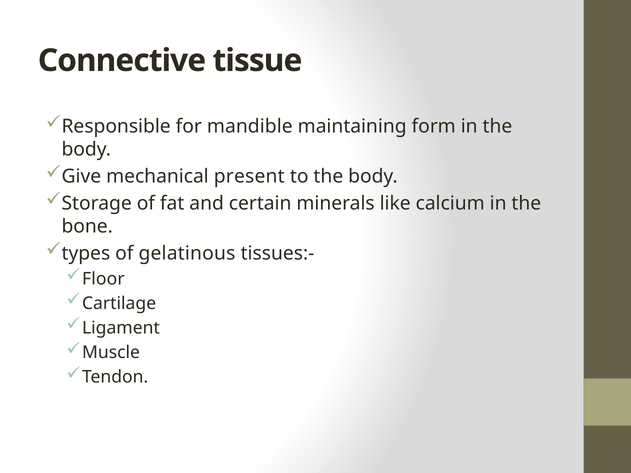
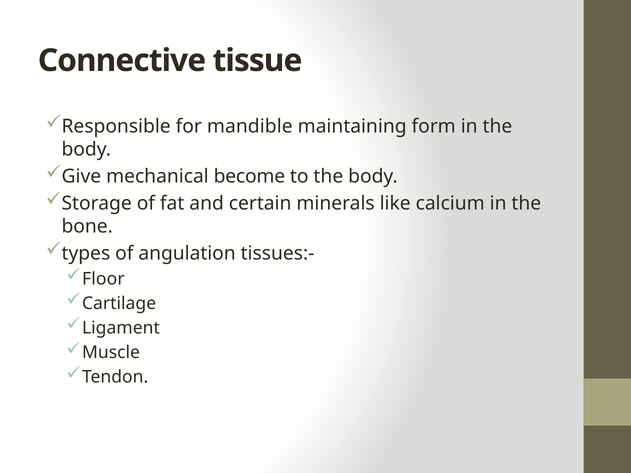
present: present -> become
gelatinous: gelatinous -> angulation
